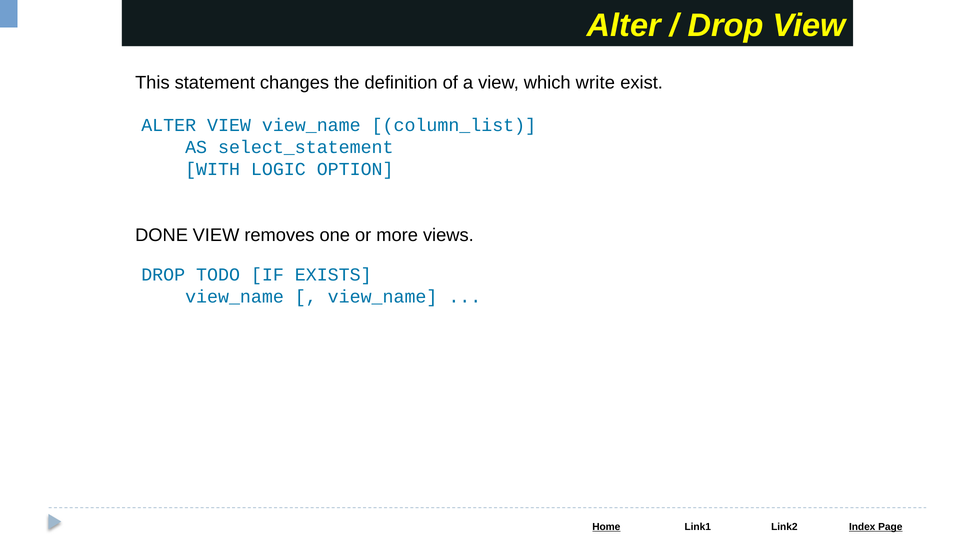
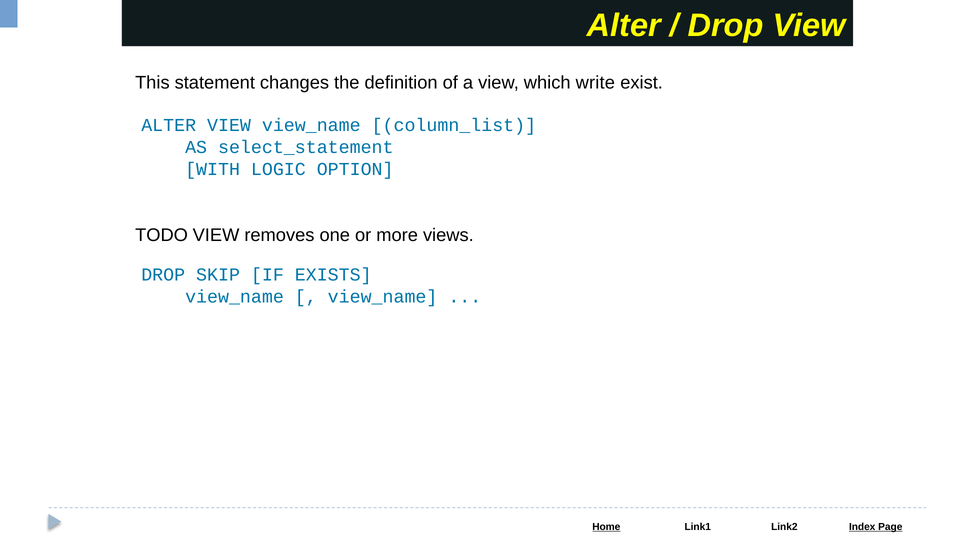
DONE: DONE -> TODO
TODO: TODO -> SKIP
